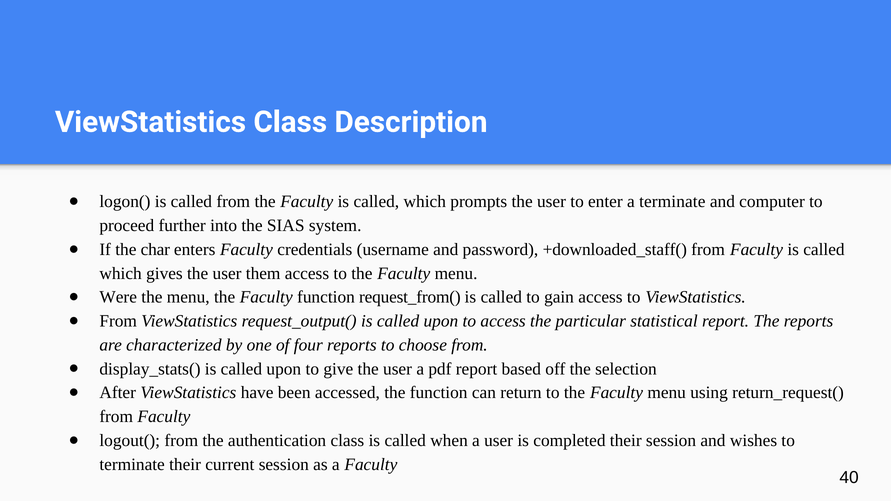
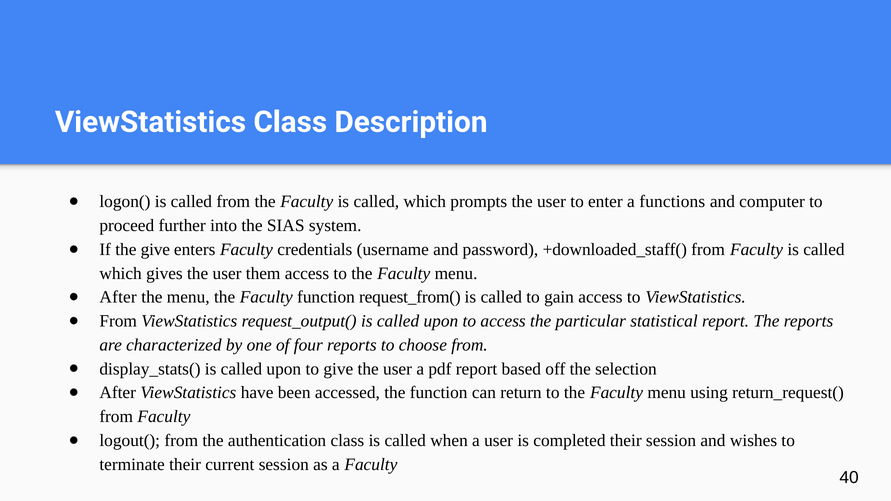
a terminate: terminate -> functions
the char: char -> give
Were at (118, 297): Were -> After
